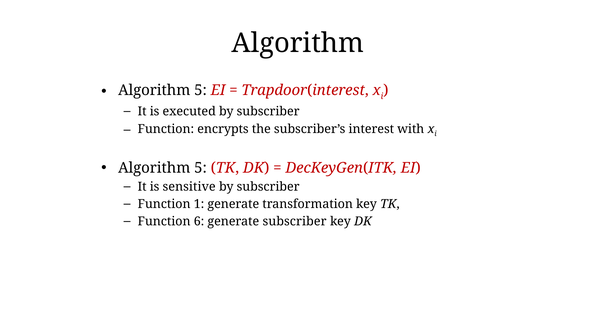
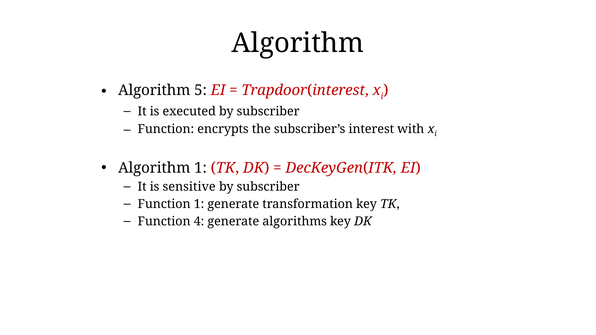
5 at (201, 168): 5 -> 1
6: 6 -> 4
generate subscriber: subscriber -> algorithms
